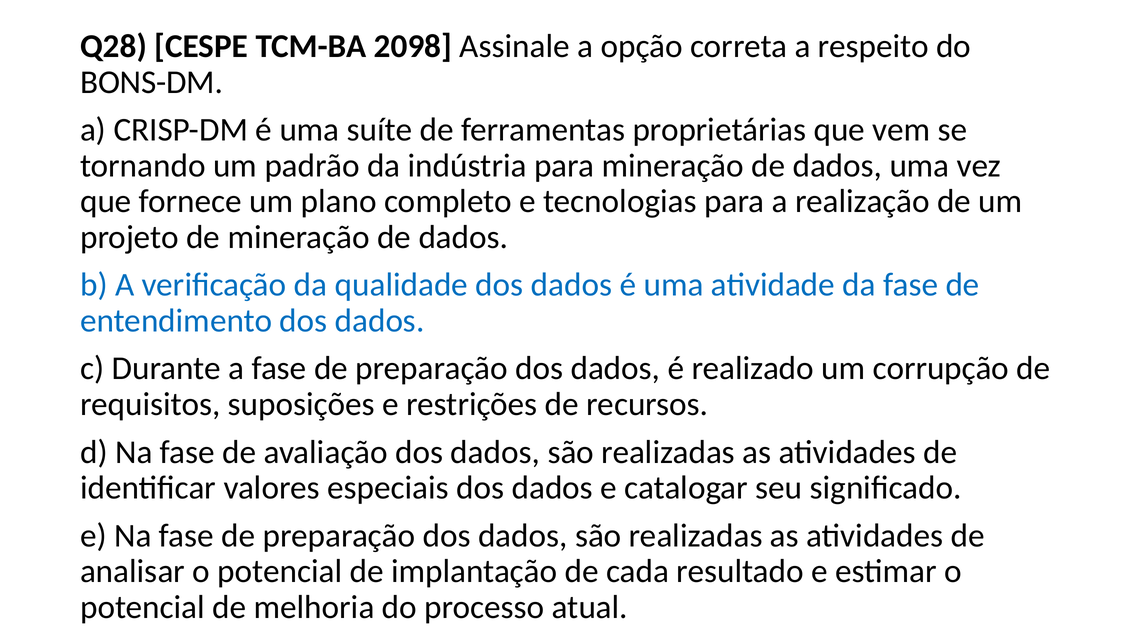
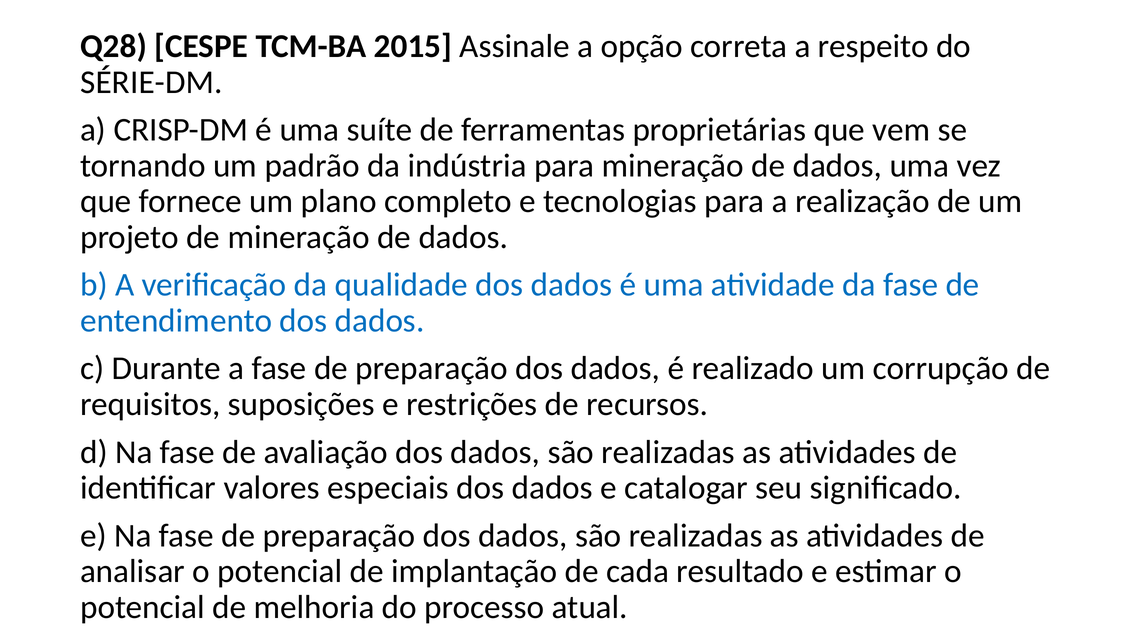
2098: 2098 -> 2015
BONS-DM: BONS-DM -> SÉRIE-DM
